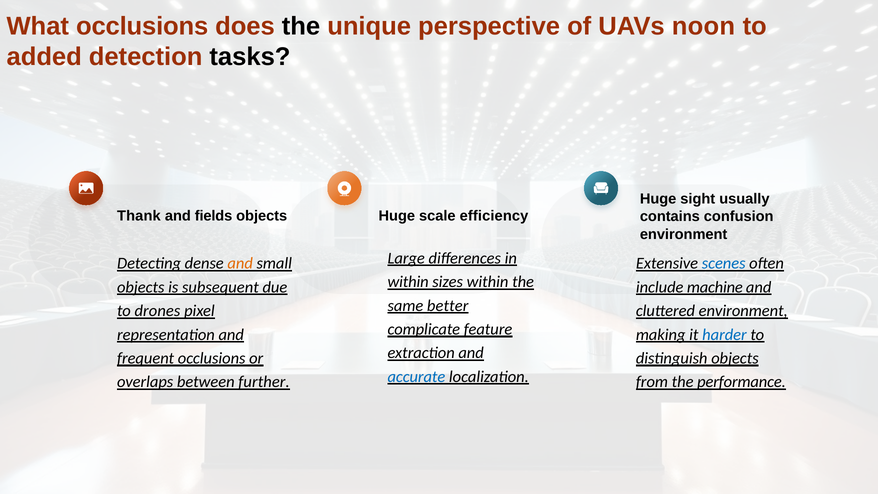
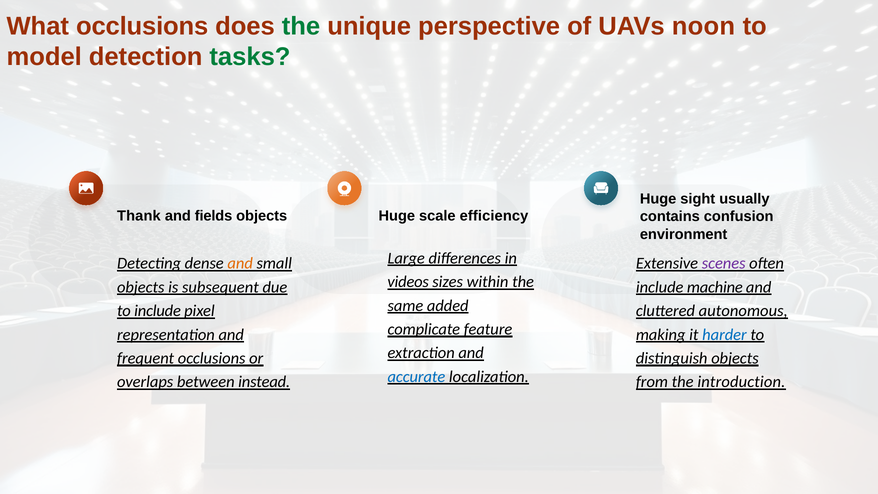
the at (301, 26) colour: black -> green
added: added -> model
tasks colour: black -> green
scenes colour: blue -> purple
within at (408, 282): within -> videos
better: better -> added
to drones: drones -> include
cluttered environment: environment -> autonomous
further: further -> instead
performance: performance -> introduction
